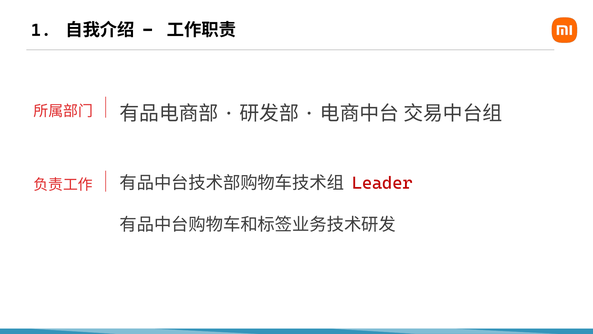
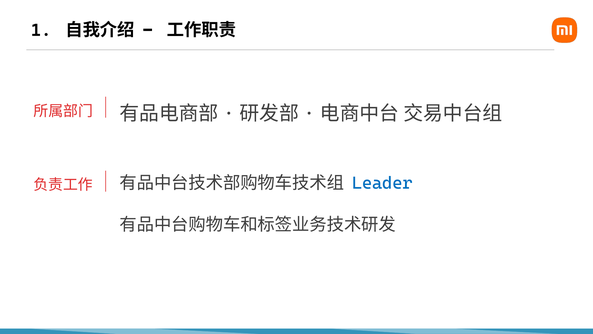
Leader colour: red -> blue
